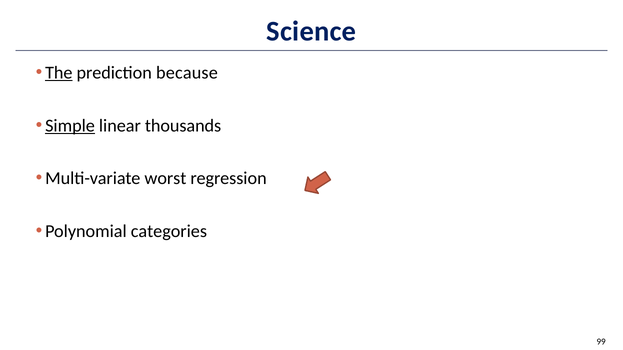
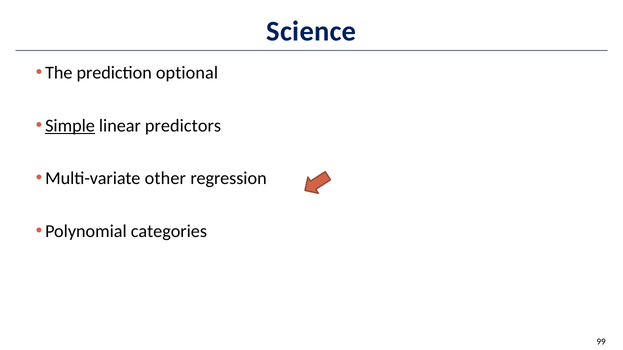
The underline: present -> none
because: because -> optional
thousands: thousands -> predictors
worst: worst -> other
